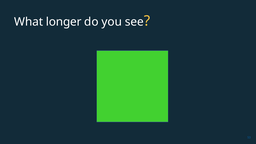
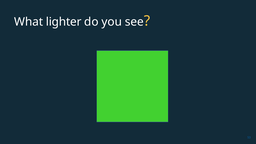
longer: longer -> lighter
